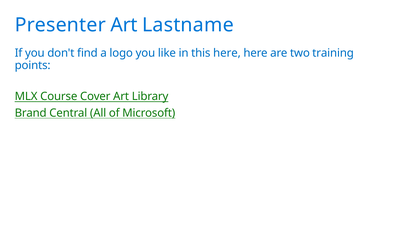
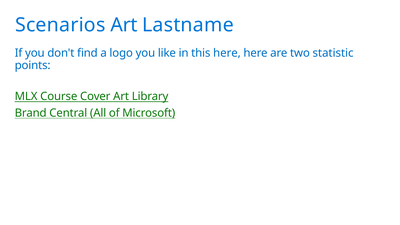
Presenter: Presenter -> Scenarios
training: training -> statistic
